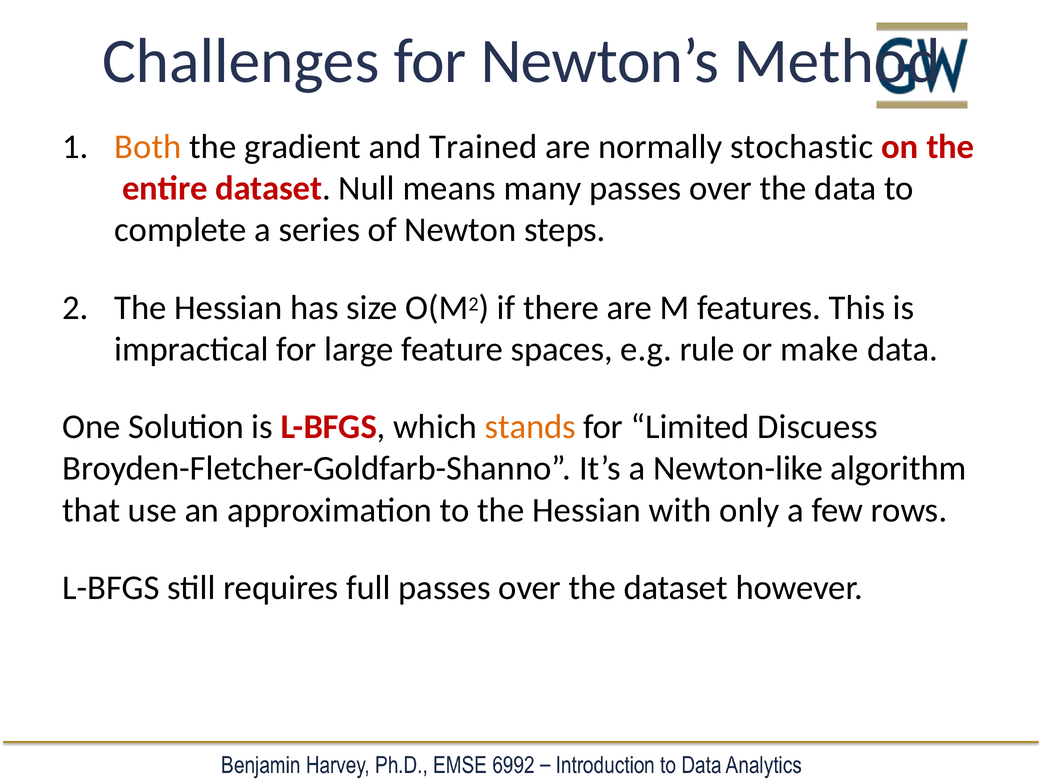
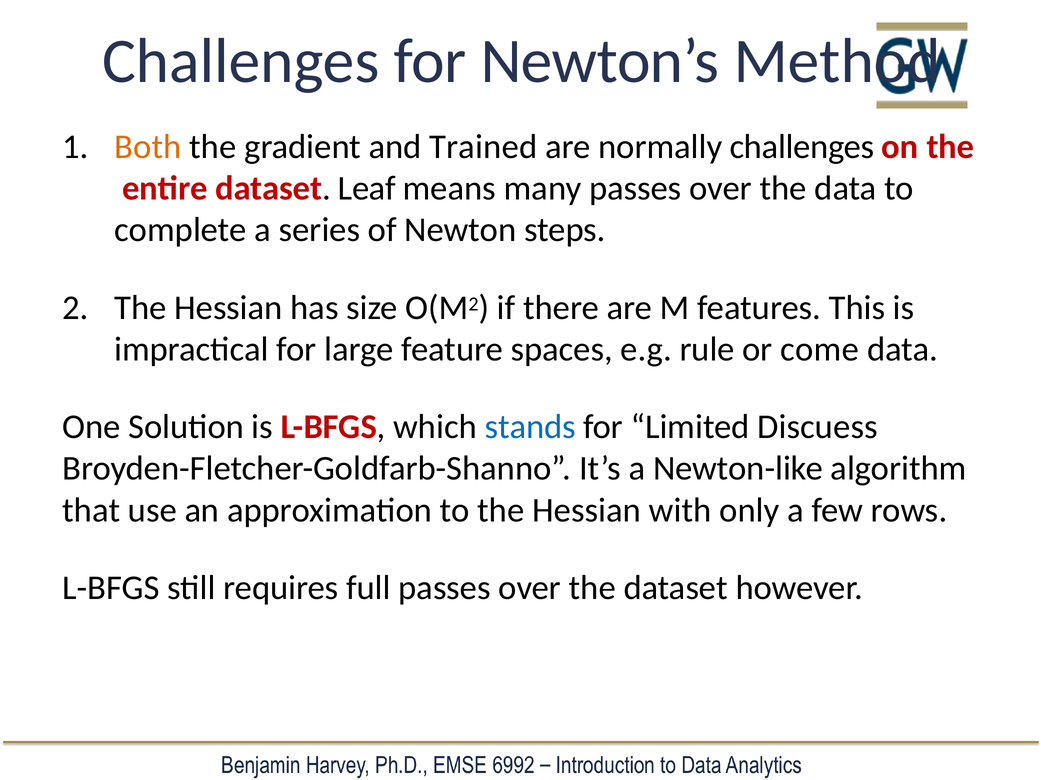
normally stochastic: stochastic -> challenges
Null: Null -> Leaf
make: make -> come
stands colour: orange -> blue
